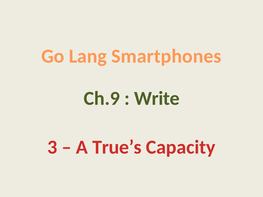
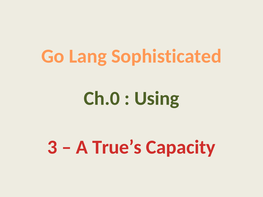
Smartphones: Smartphones -> Sophisticated
Ch.9: Ch.9 -> Ch.0
Write: Write -> Using
